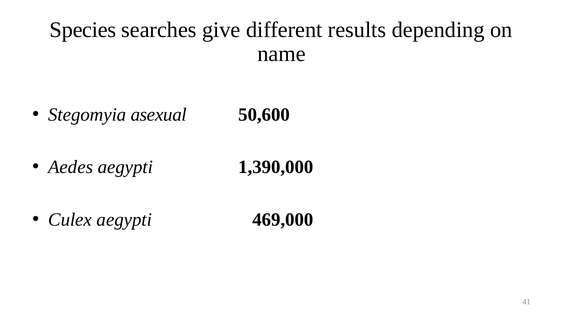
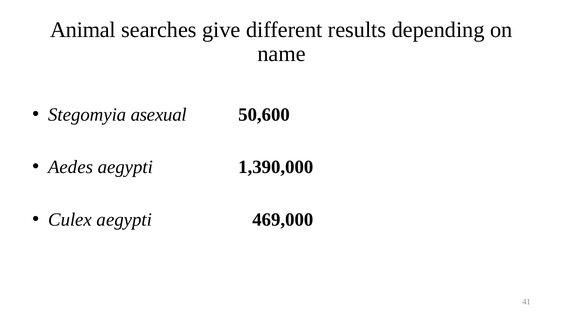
Species: Species -> Animal
